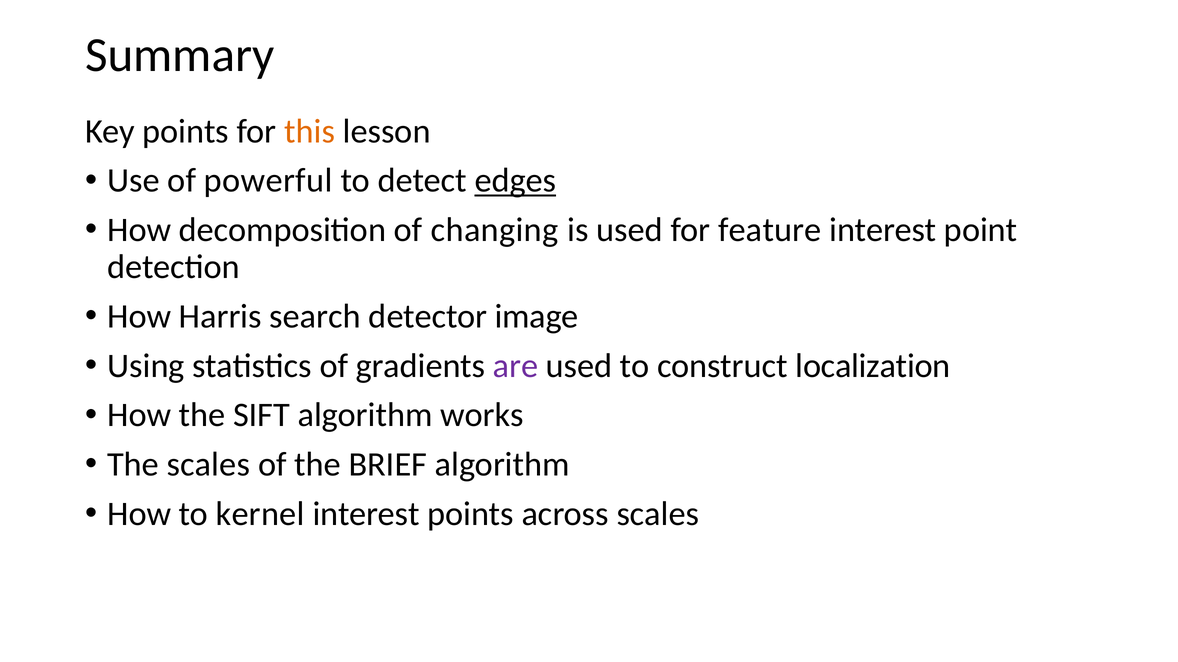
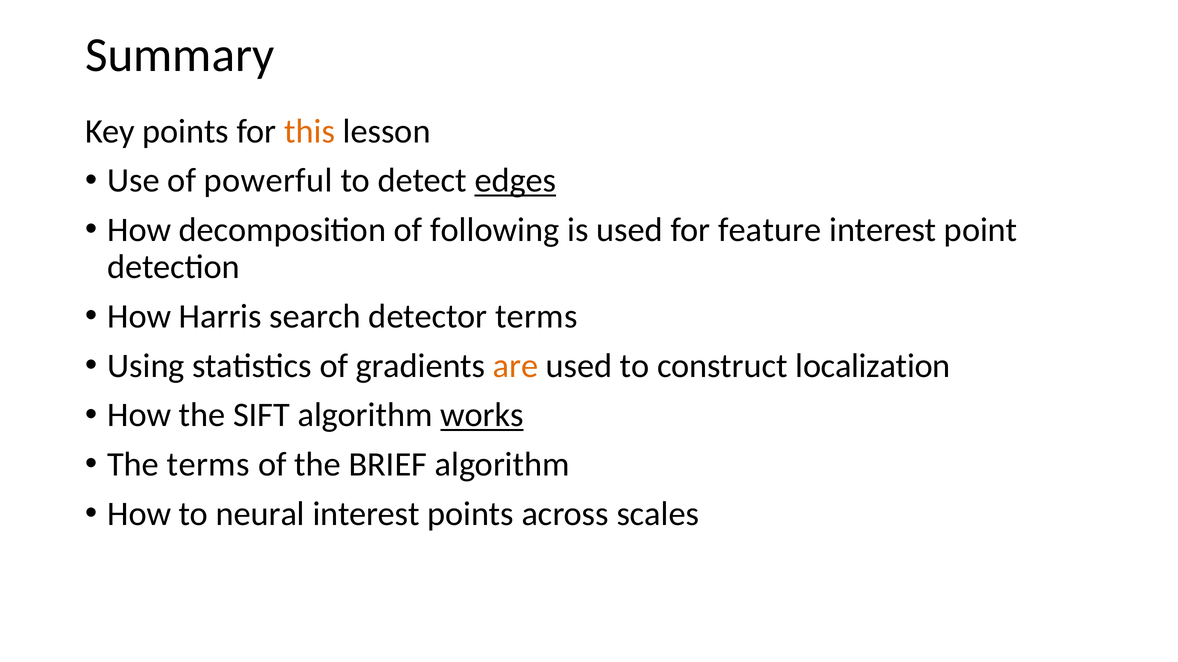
changing: changing -> following
detector image: image -> terms
are colour: purple -> orange
works underline: none -> present
The scales: scales -> terms
kernel: kernel -> neural
